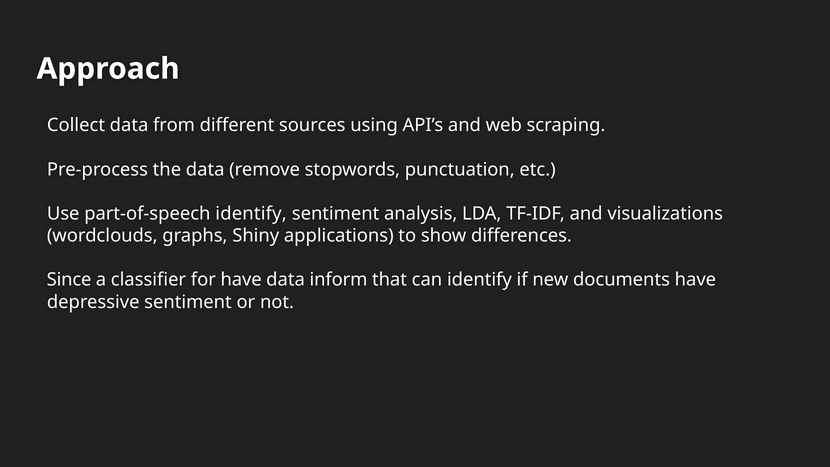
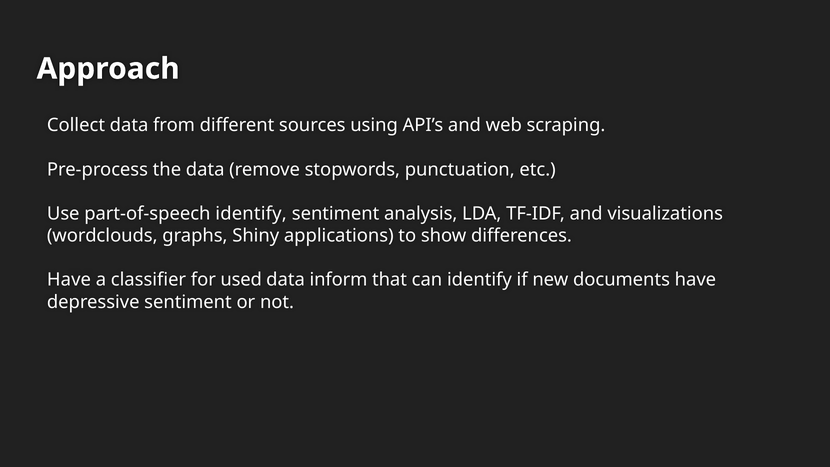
Since at (69, 280): Since -> Have
for have: have -> used
